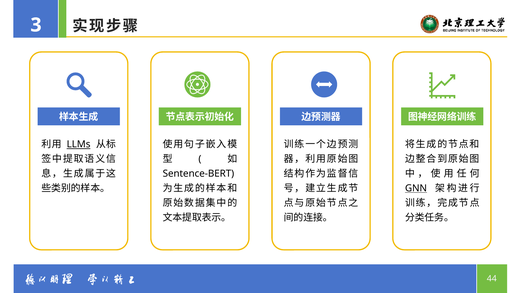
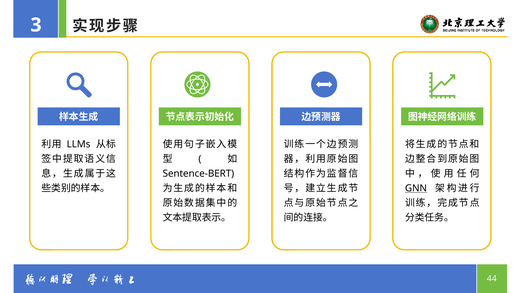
LLMs underline: present -> none
